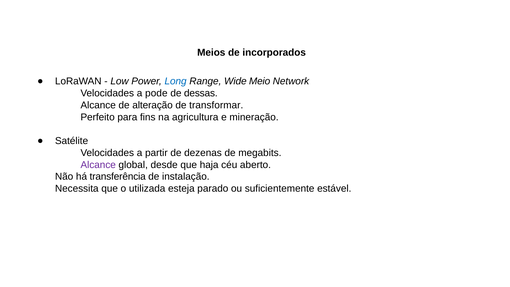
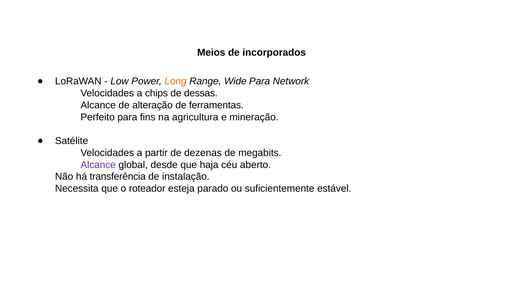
Long colour: blue -> orange
Wide Meio: Meio -> Para
pode: pode -> chips
transformar: transformar -> ferramentas
utilizada: utilizada -> roteador
